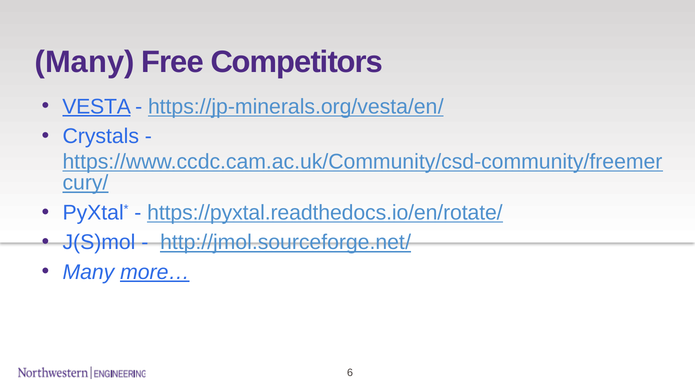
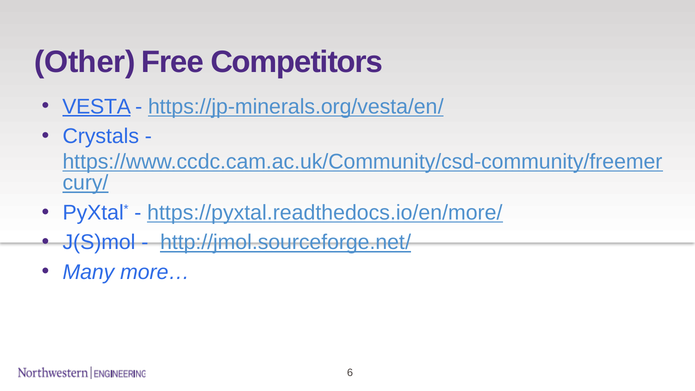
Many at (85, 62): Many -> Other
https://pyxtal.readthedocs.io/en/rotate/: https://pyxtal.readthedocs.io/en/rotate/ -> https://pyxtal.readthedocs.io/en/more/
more… underline: present -> none
